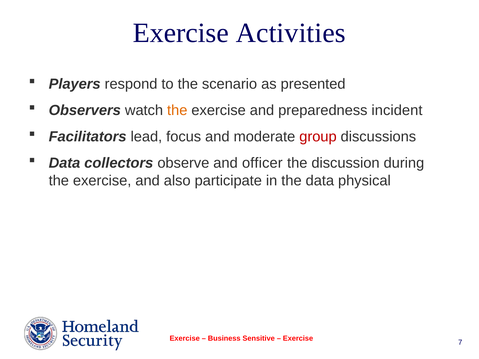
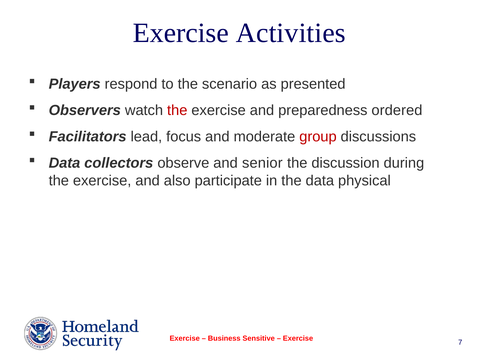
the at (177, 110) colour: orange -> red
incident: incident -> ordered
officer: officer -> senior
